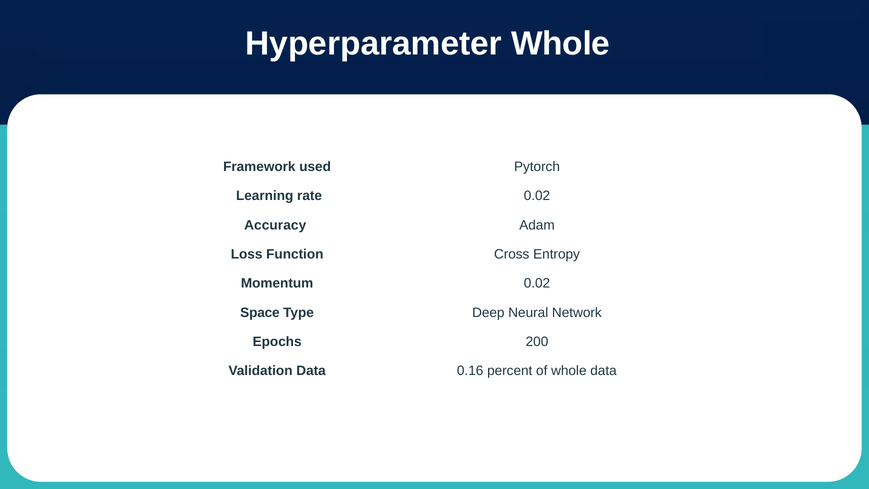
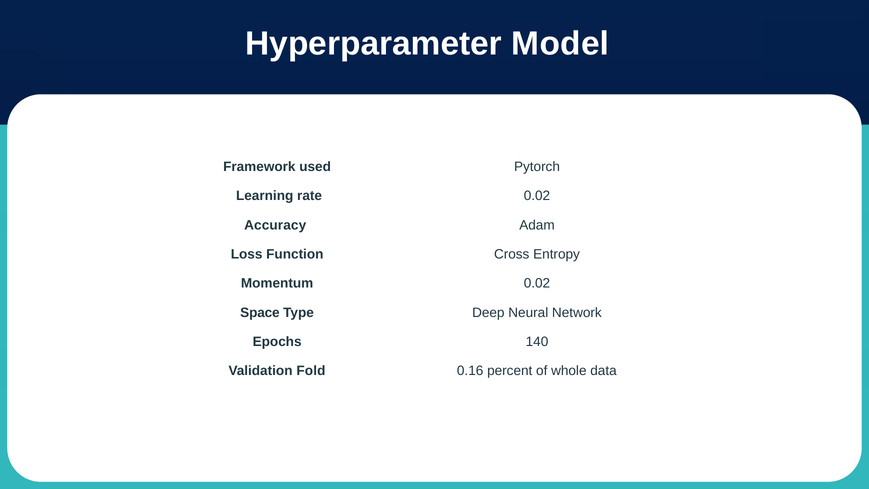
Hyperparameter Whole: Whole -> Model
200: 200 -> 140
Validation Data: Data -> Fold
